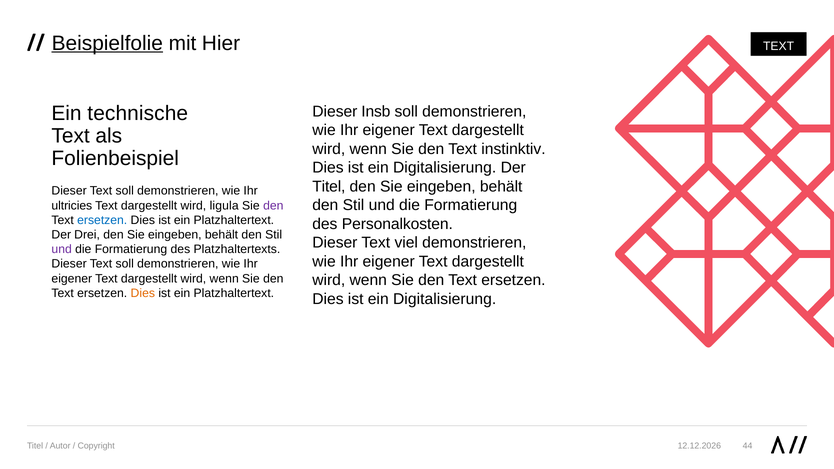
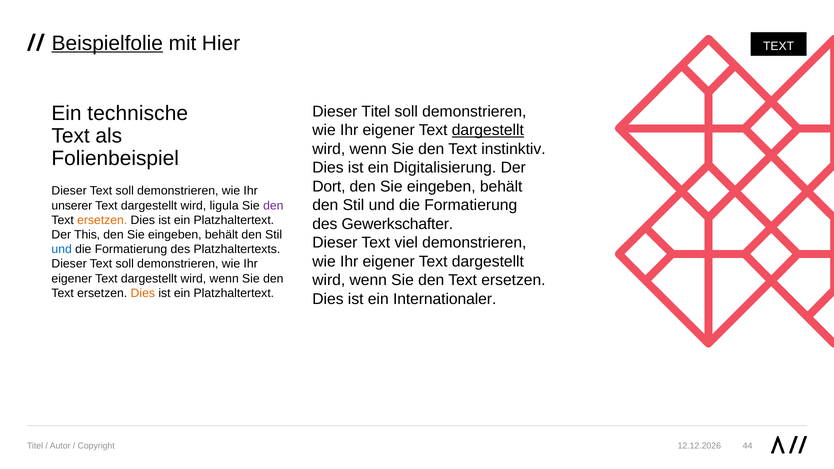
Dieser Insb: Insb -> Titel
dargestellt at (488, 130) underline: none -> present
Titel at (329, 187): Titel -> Dort
ultricies: ultricies -> unserer
ersetzen at (102, 220) colour: blue -> orange
Personalkosten: Personalkosten -> Gewerkschafter
Drei: Drei -> This
und at (62, 249) colour: purple -> blue
Digitalisierung at (445, 299): Digitalisierung -> Internationaler
